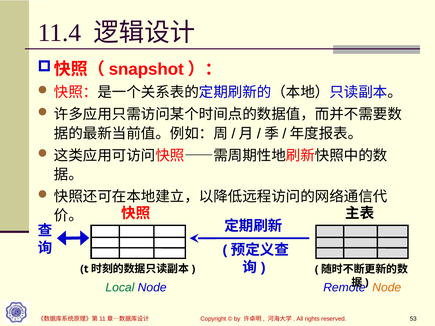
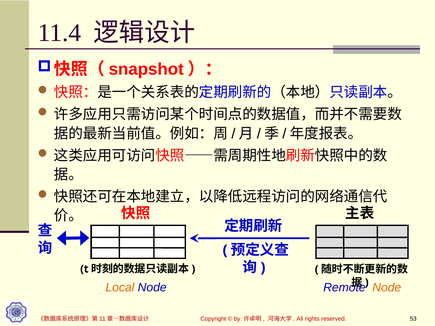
Local colour: green -> orange
